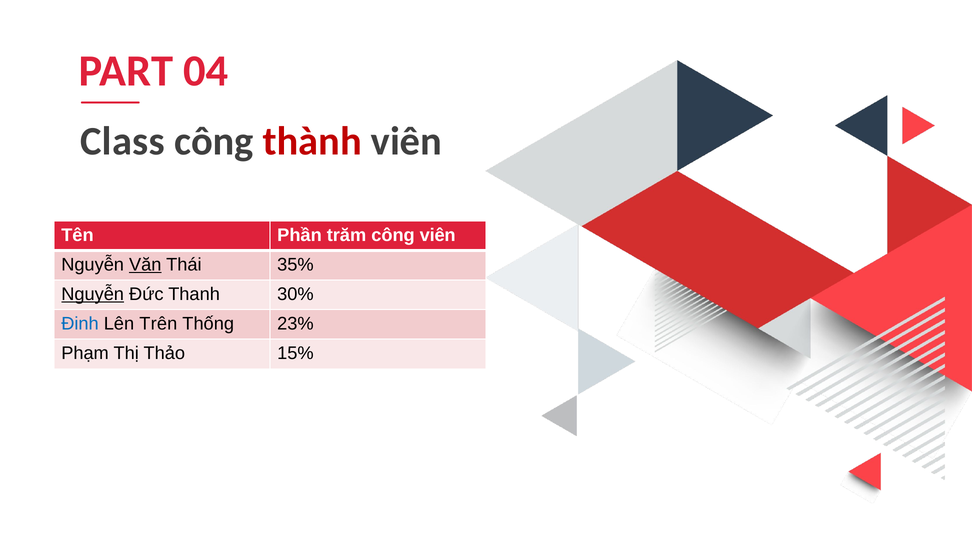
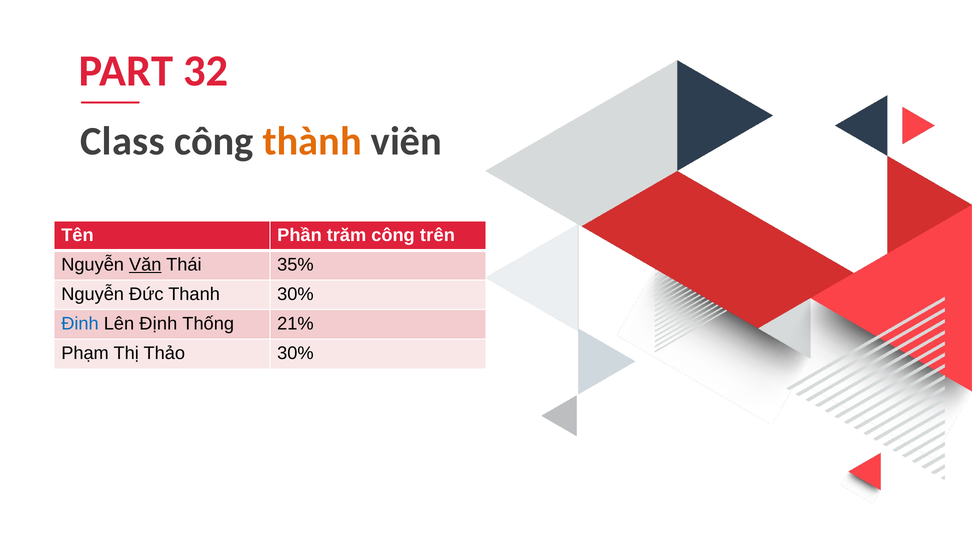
04: 04 -> 32
thành colour: red -> orange
công viên: viên -> trên
Nguyễn at (93, 294) underline: present -> none
Trên: Trên -> Định
23%: 23% -> 21%
Thảo 15%: 15% -> 30%
